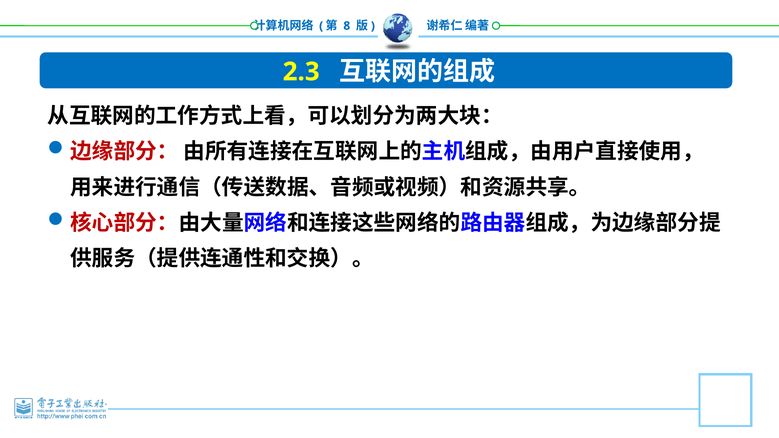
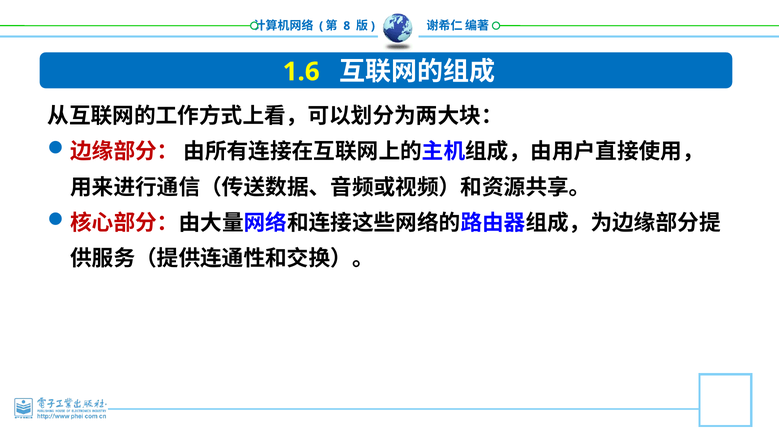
2.3: 2.3 -> 1.6
